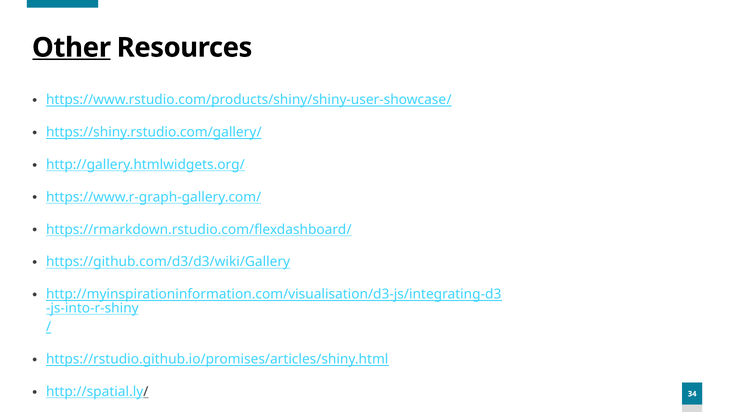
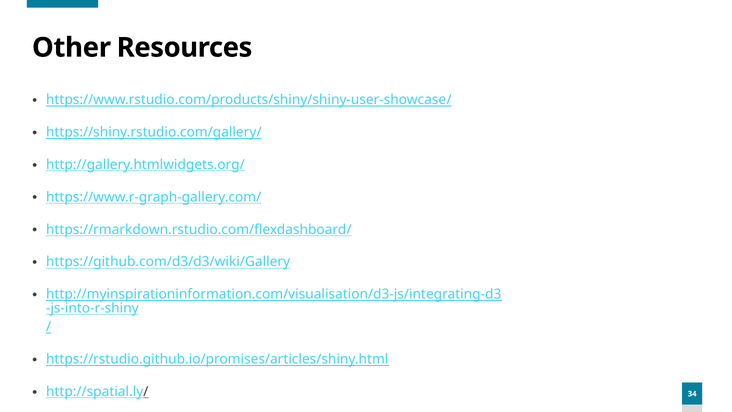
Other underline: present -> none
